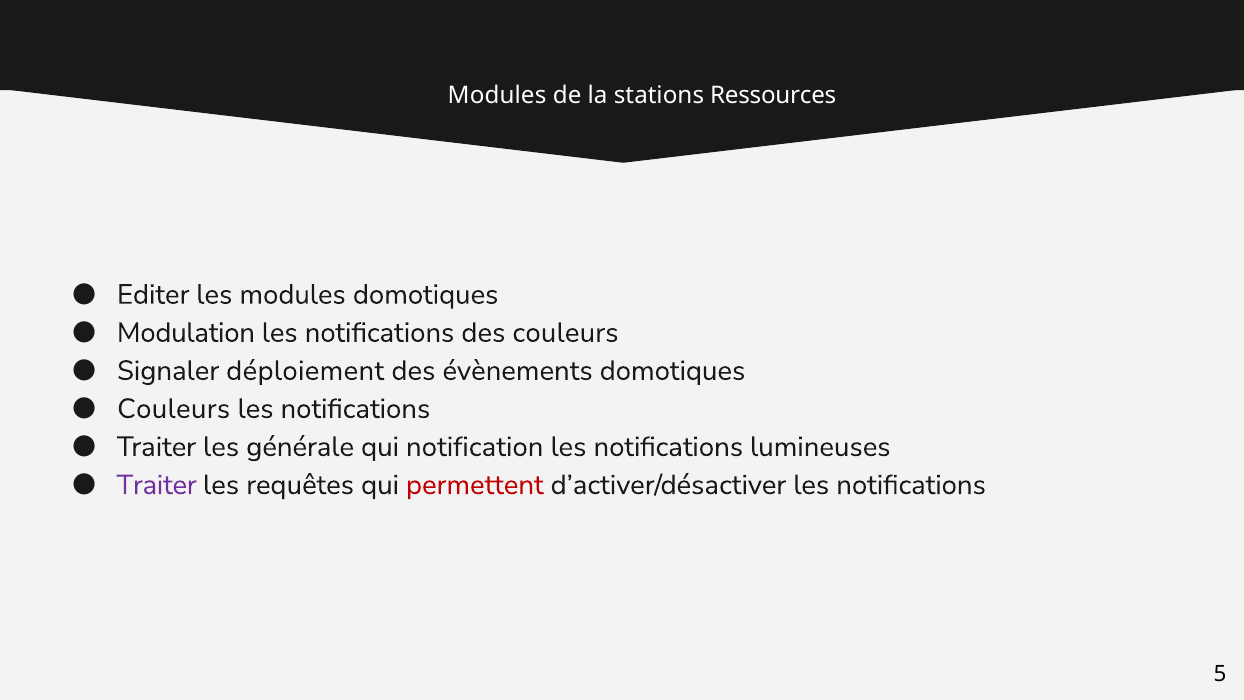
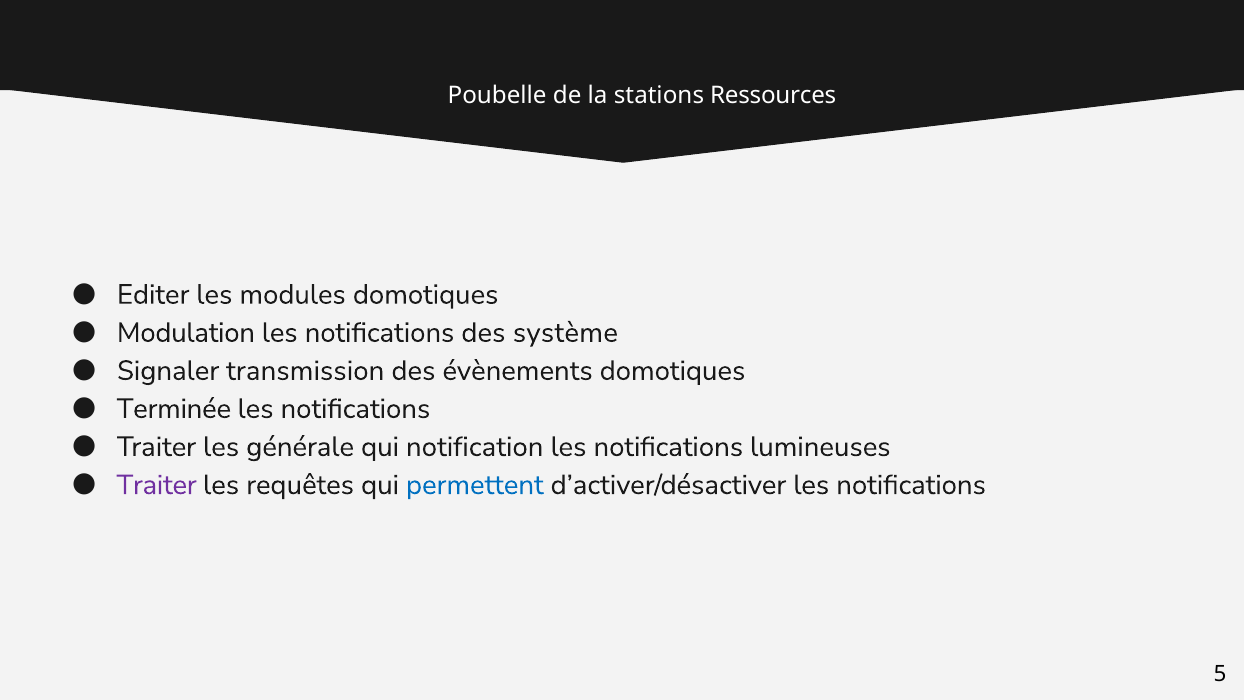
Modules at (497, 95): Modules -> Poubelle
des couleurs: couleurs -> système
déploiement: déploiement -> transmission
Couleurs at (174, 409): Couleurs -> Terminée
permettent colour: red -> blue
